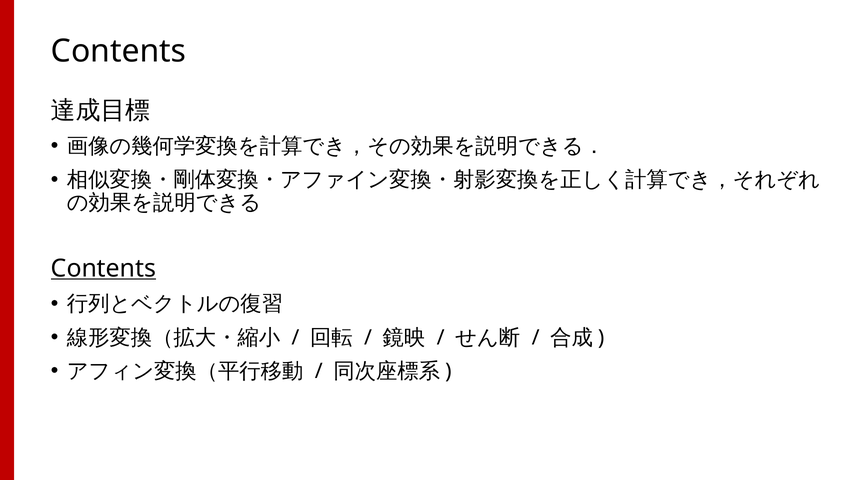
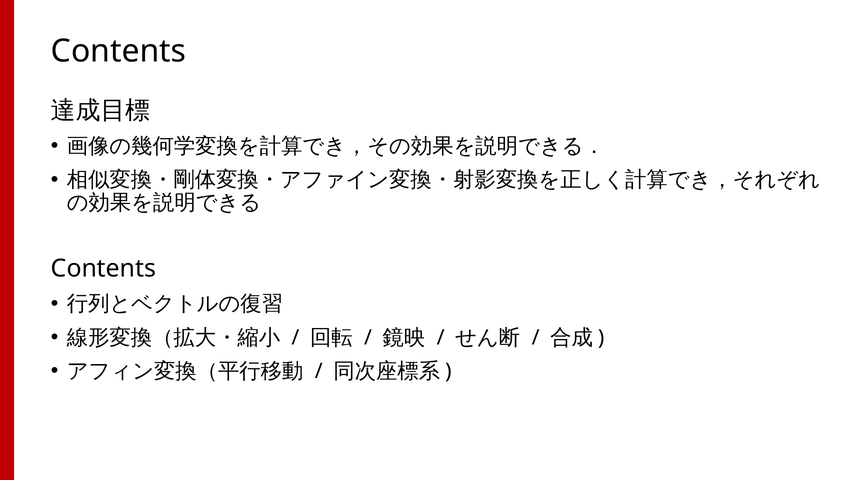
Contents at (103, 268) underline: present -> none
